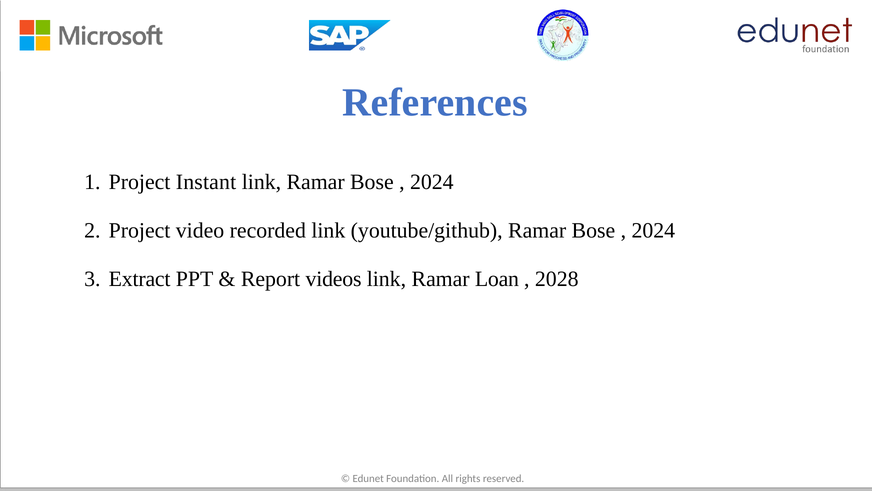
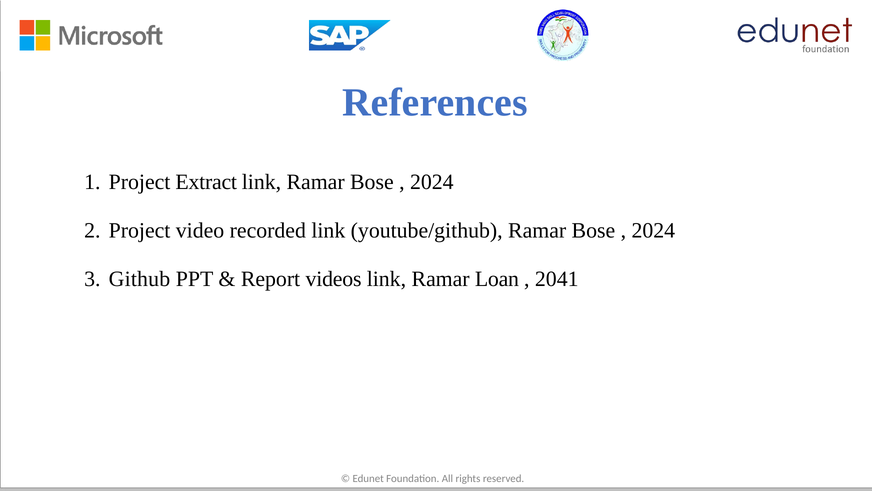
Instant: Instant -> Extract
Extract: Extract -> Github
2028: 2028 -> 2041
